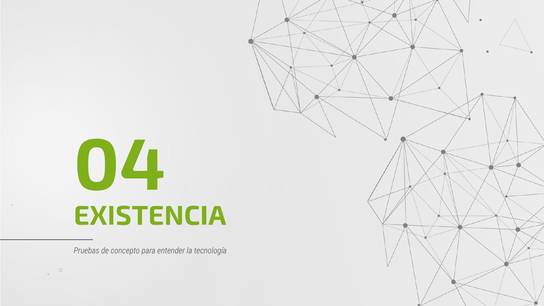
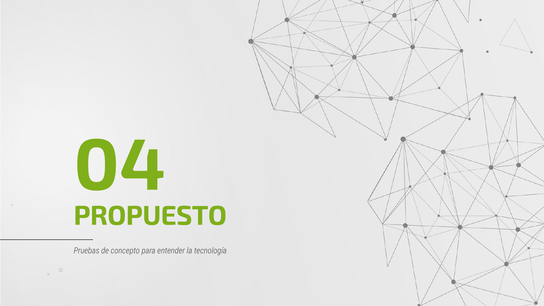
EXISTENCIA: EXISTENCIA -> PROPUESTO
